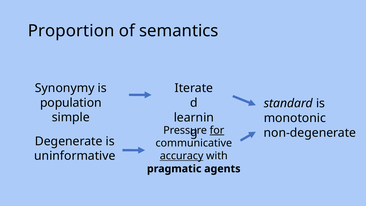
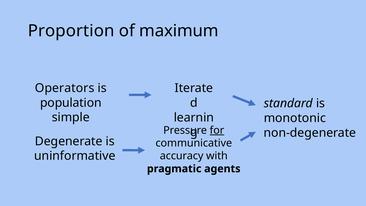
semantics: semantics -> maximum
Synonymy: Synonymy -> Operators
accuracy underline: present -> none
